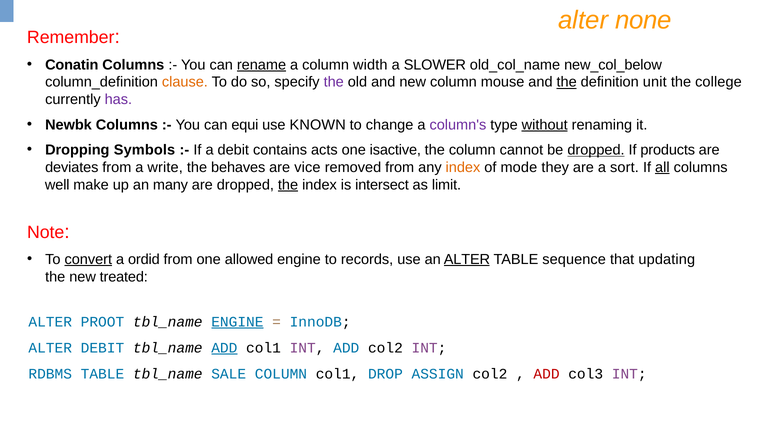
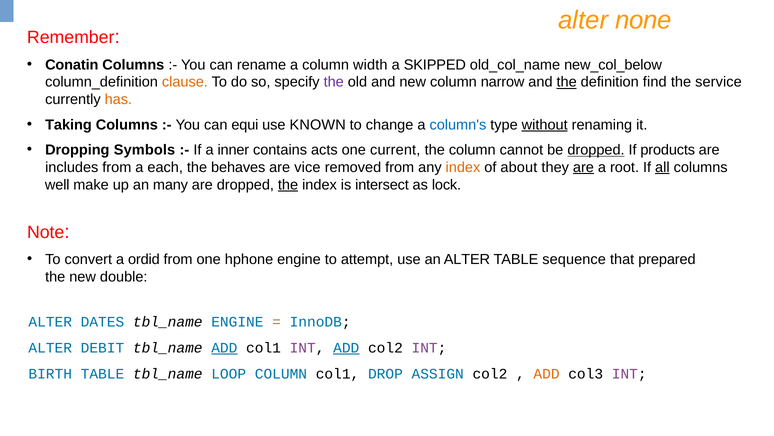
rename underline: present -> none
SLOWER: SLOWER -> SKIPPED
mouse: mouse -> narrow
unit: unit -> find
college: college -> service
has colour: purple -> orange
Newbk: Newbk -> Taking
column's colour: purple -> blue
a debit: debit -> inner
isactive: isactive -> current
deviates: deviates -> includes
write: write -> each
mode: mode -> about
are at (583, 167) underline: none -> present
sort: sort -> root
limit: limit -> lock
convert underline: present -> none
allowed: allowed -> hphone
records: records -> attempt
ALTER at (467, 259) underline: present -> none
updating: updating -> prepared
treated: treated -> double
PROOT: PROOT -> DATES
ENGINE at (237, 321) underline: present -> none
ADD at (346, 347) underline: none -> present
RDBMS: RDBMS -> BIRTH
SALE: SALE -> LOOP
ADD at (547, 373) colour: red -> orange
